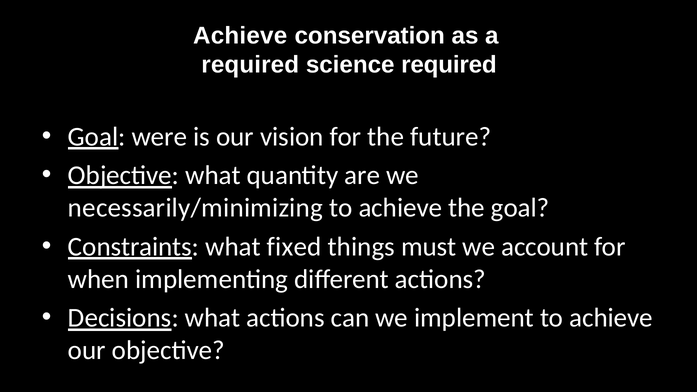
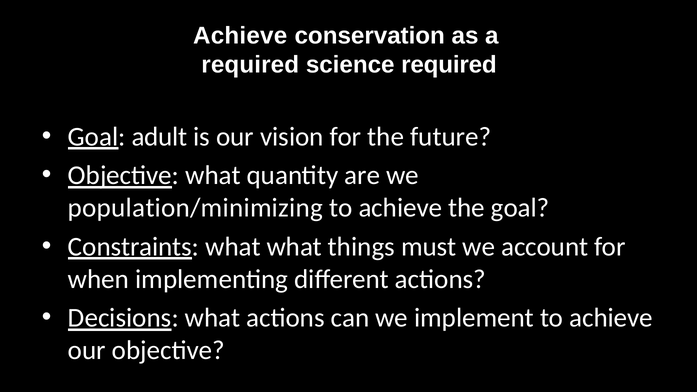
were: were -> adult
necessarily/minimizing: necessarily/minimizing -> population/minimizing
what fixed: fixed -> what
